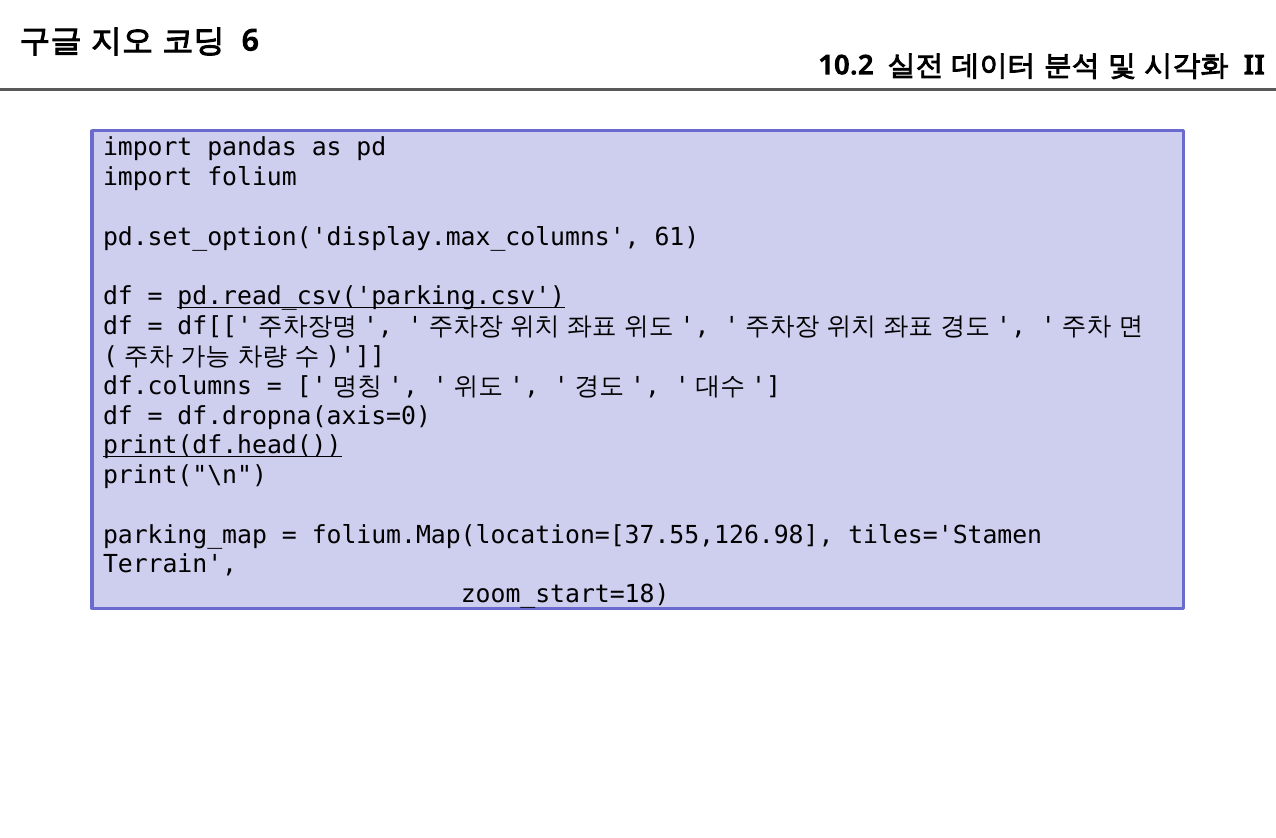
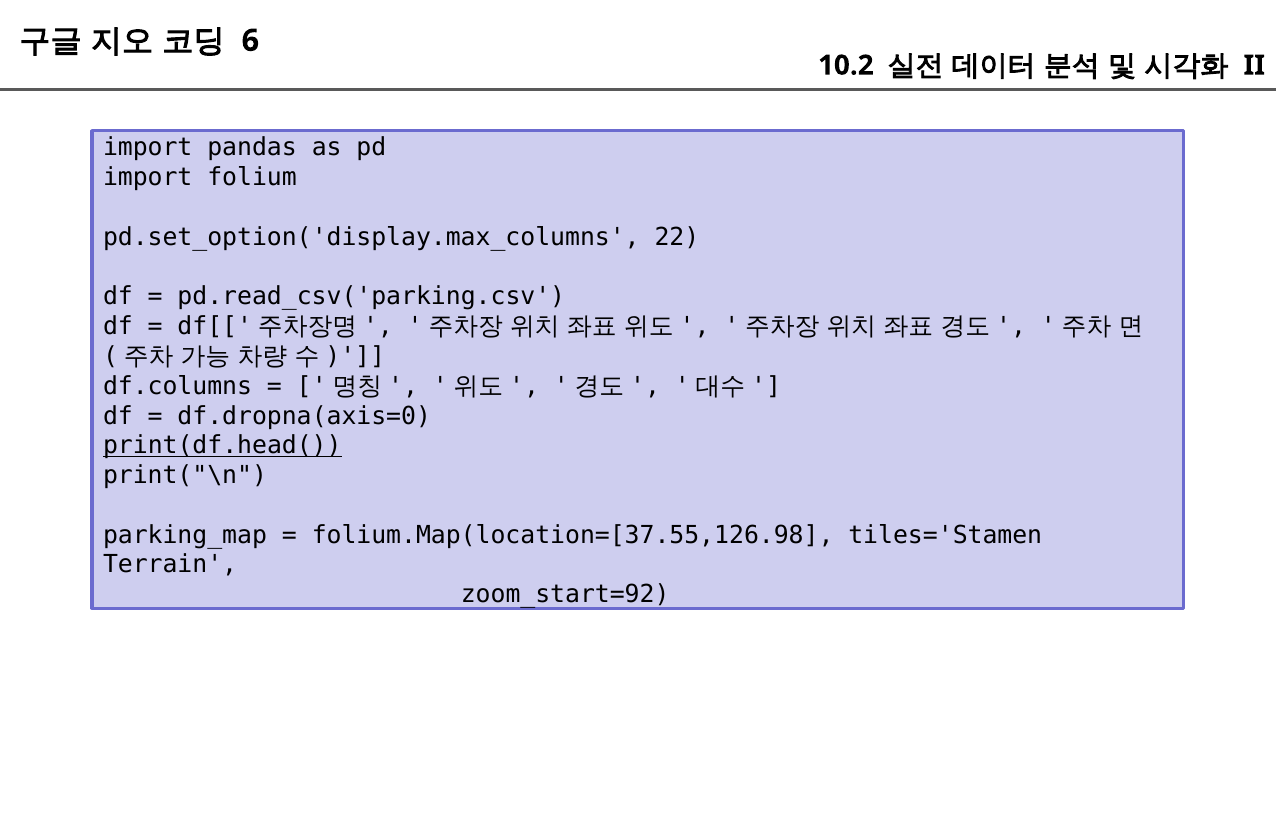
61: 61 -> 22
pd.read_csv('parking.csv underline: present -> none
zoom_start=18: zoom_start=18 -> zoom_start=92
